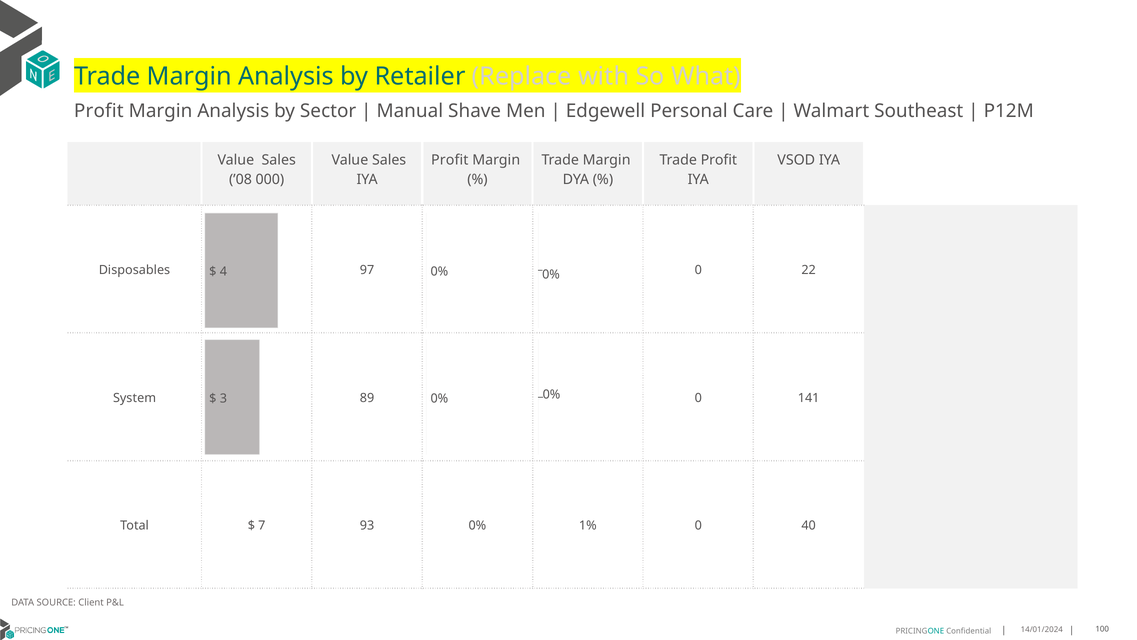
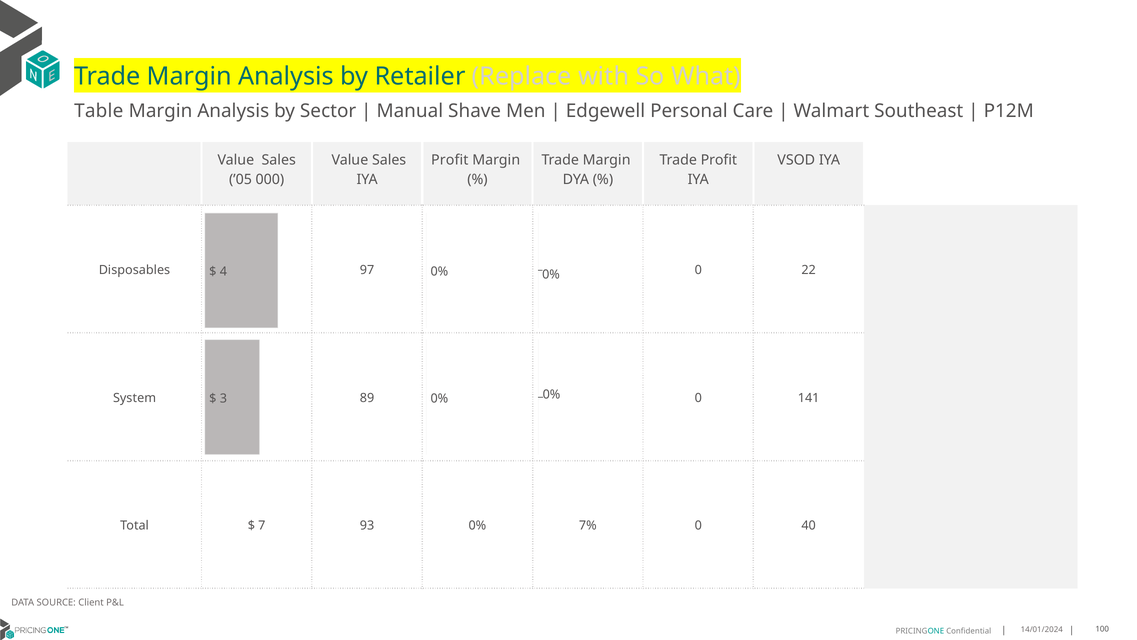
Profit at (99, 111): Profit -> Table
’08: ’08 -> ’05
1%: 1% -> 7%
